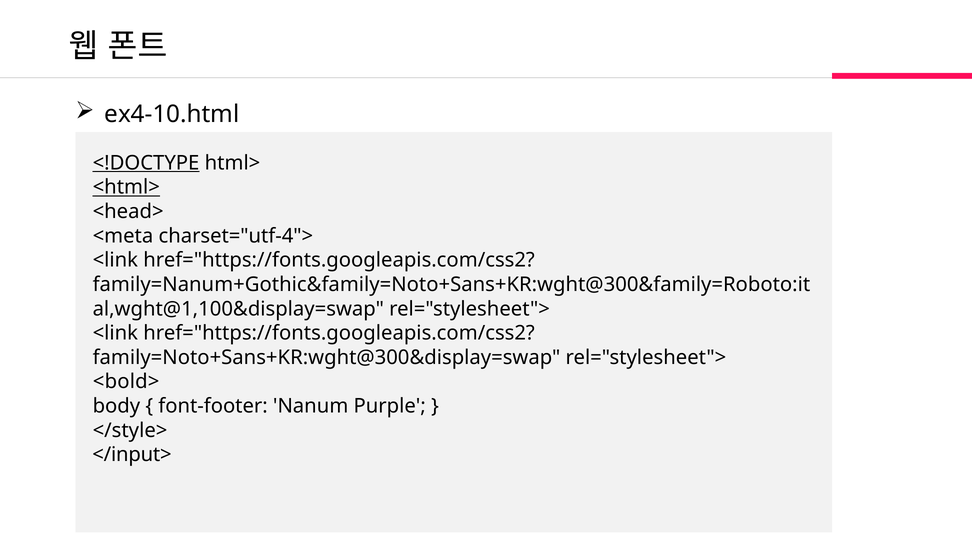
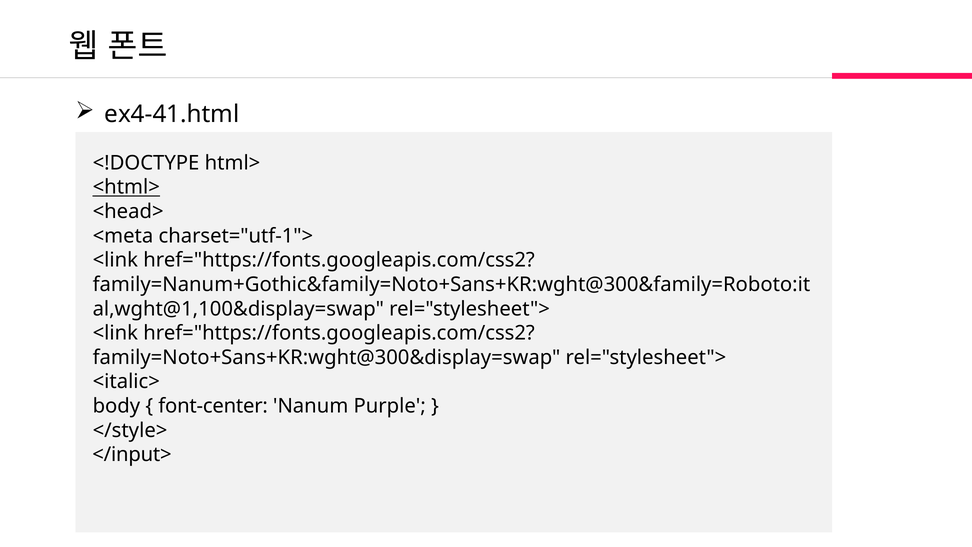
ex4-10.html: ex4-10.html -> ex4-41.html
<!DOCTYPE underline: present -> none
charset="utf-4">: charset="utf-4"> -> charset="utf-1">
<bold>: <bold> -> <italic>
font-footer: font-footer -> font-center
